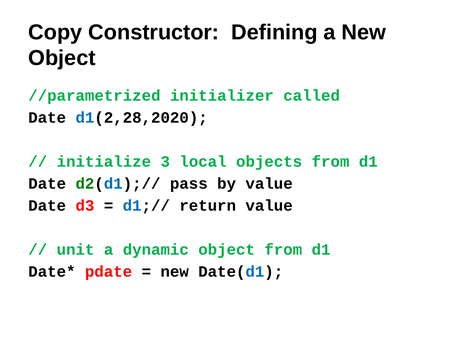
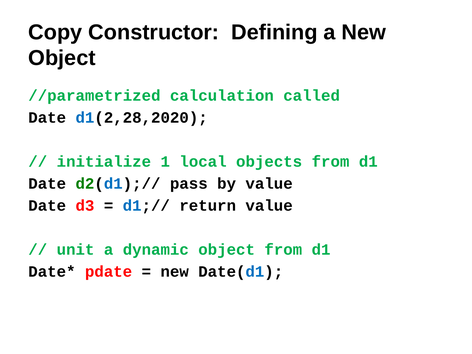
initializer: initializer -> calculation
3: 3 -> 1
